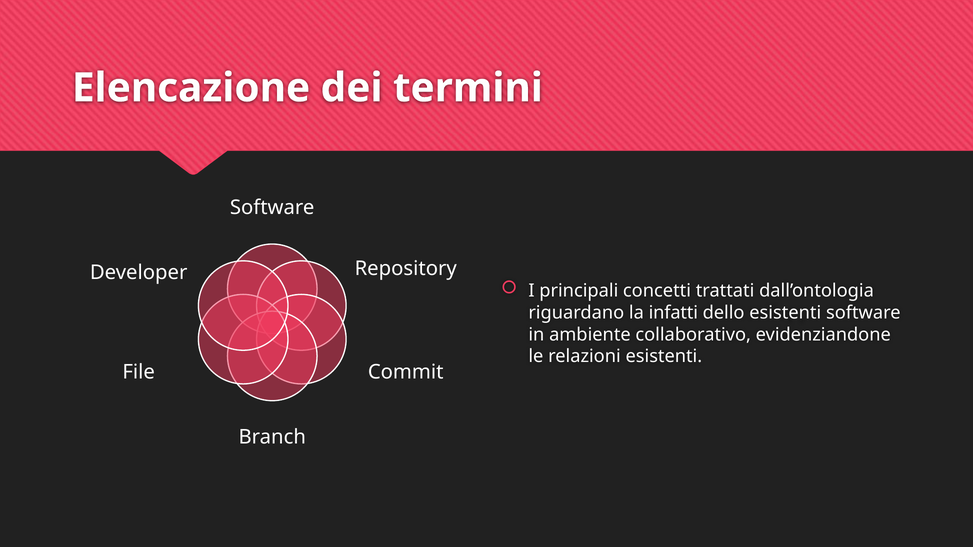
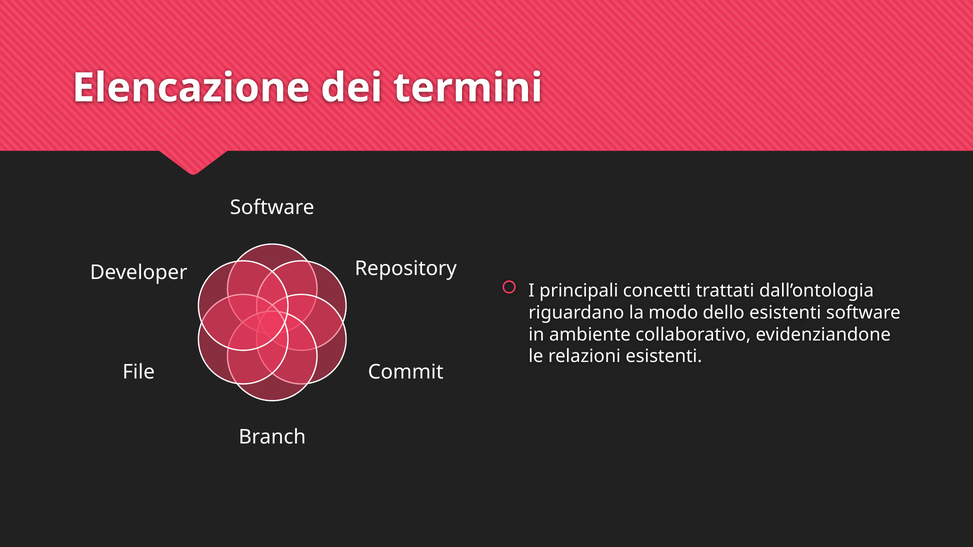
infatti: infatti -> modo
